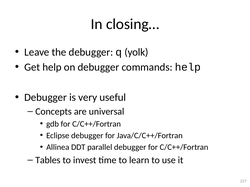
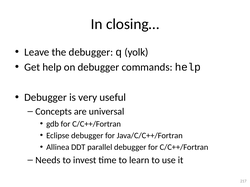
Tables: Tables -> Needs
